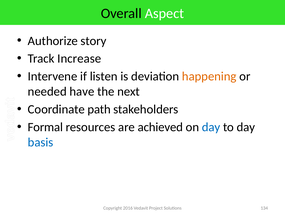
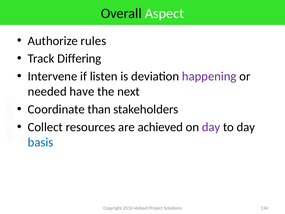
story: story -> rules
Increase: Increase -> Differing
happening colour: orange -> purple
path: path -> than
Formal: Formal -> Collect
day at (211, 127) colour: blue -> purple
